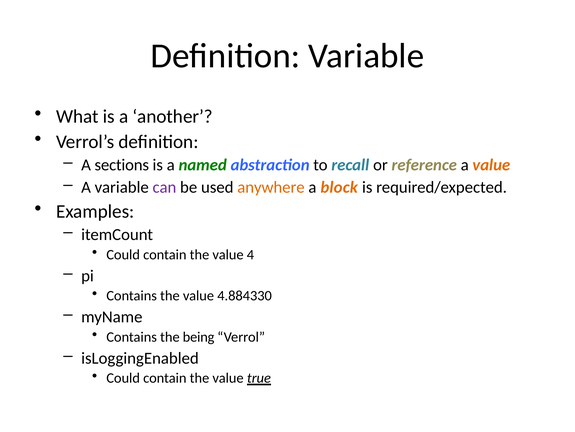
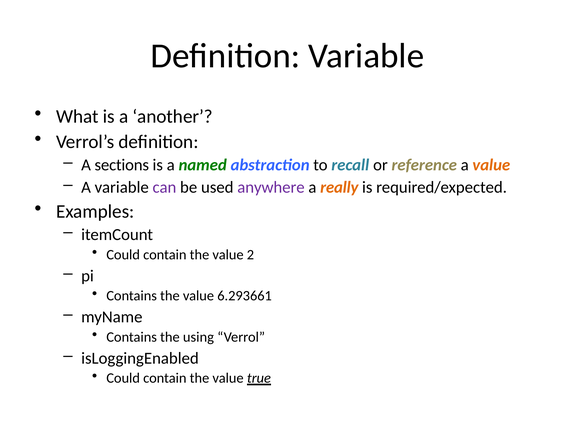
anywhere colour: orange -> purple
block: block -> really
4: 4 -> 2
4.884330: 4.884330 -> 6.293661
being: being -> using
